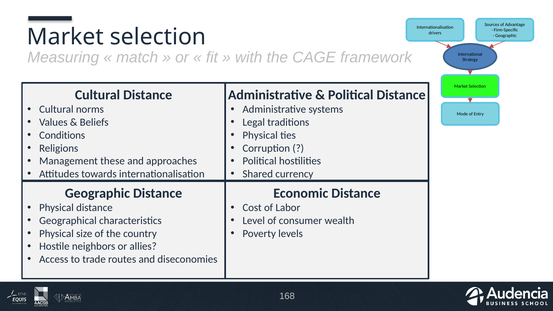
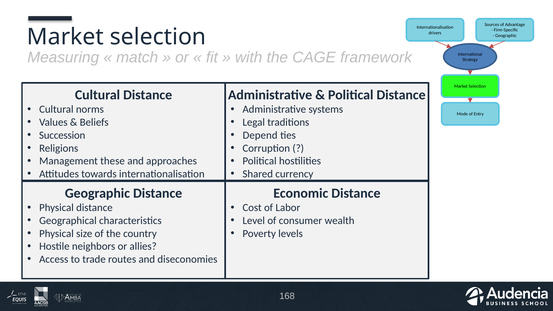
Conditions: Conditions -> Succession
Physical at (260, 135): Physical -> Depend
